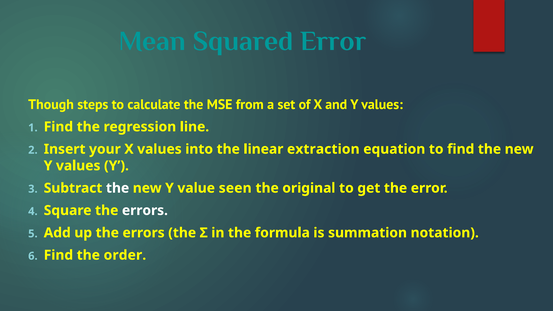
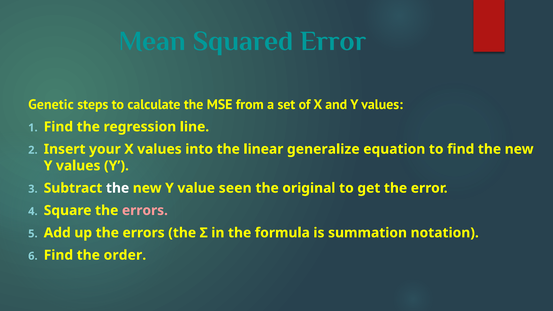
Though: Though -> Genetic
extraction: extraction -> generalize
errors at (145, 210) colour: white -> pink
